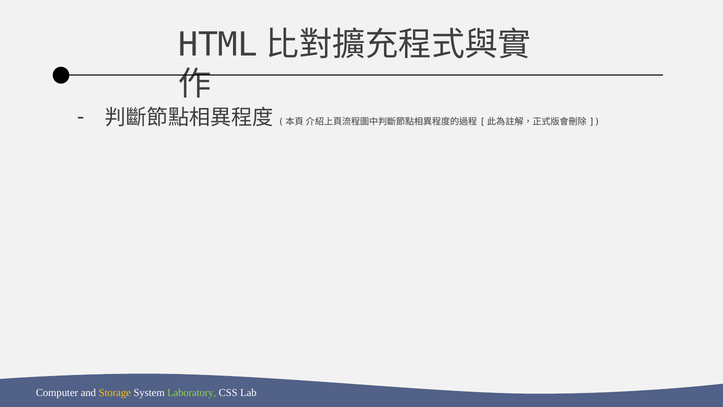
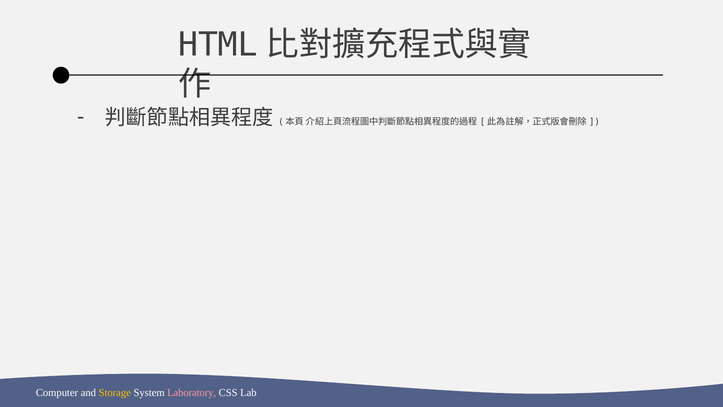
Laboratory colour: light green -> pink
